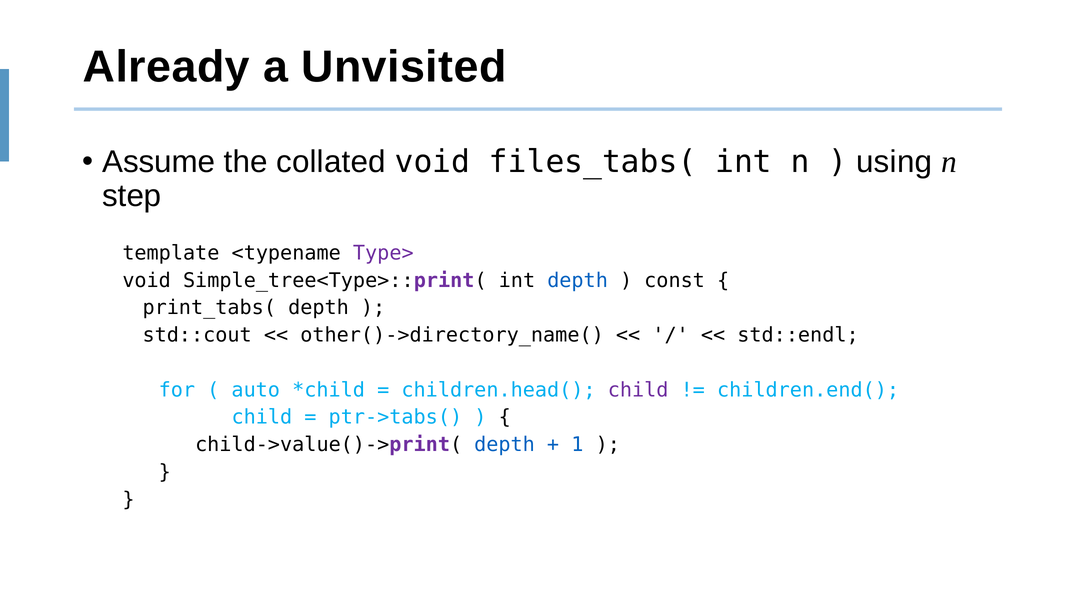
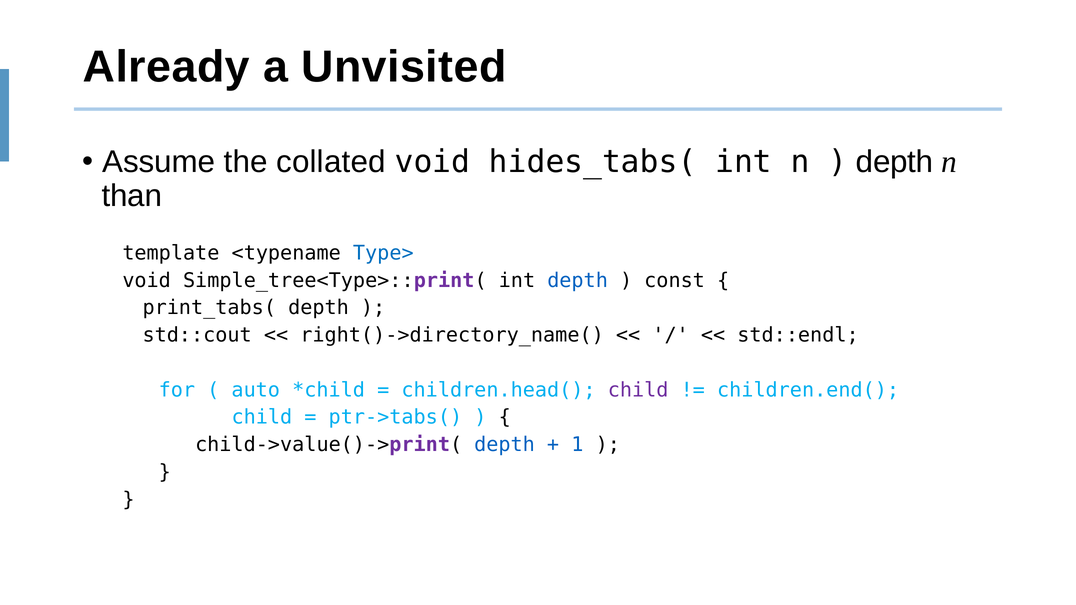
files_tabs(: files_tabs( -> hides_tabs(
using at (894, 162): using -> depth
step: step -> than
Type> colour: purple -> blue
other()->directory_name(: other()->directory_name( -> right()->directory_name(
